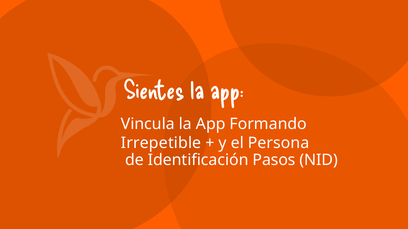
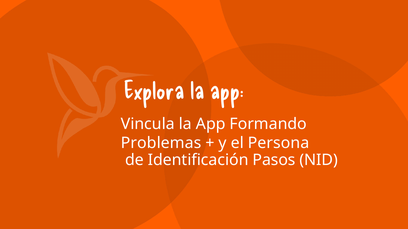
Sientes: Sientes -> Explora
Irrepetible: Irrepetible -> Problemas
